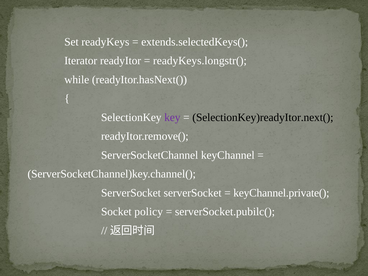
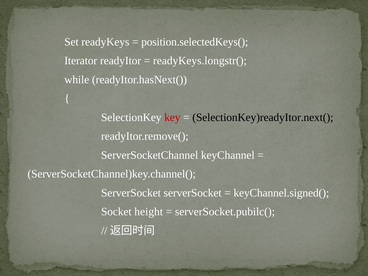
extends.selectedKeys(: extends.selectedKeys( -> position.selectedKeys(
key colour: purple -> red
keyChannel.private(: keyChannel.private( -> keyChannel.signed(
policy: policy -> height
